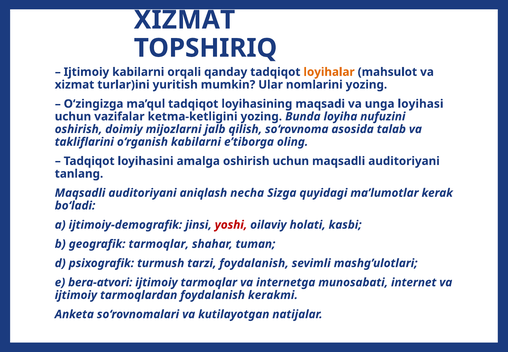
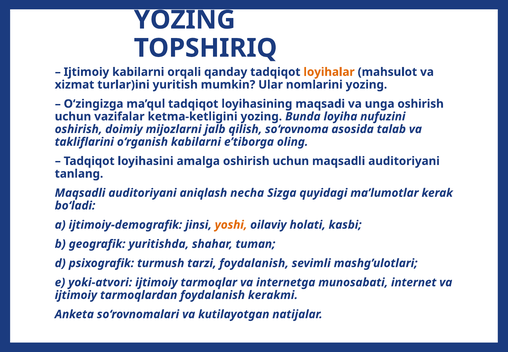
XIZMAT at (184, 20): XIZMAT -> YOZING
unga loyihasi: loyihasi -> oshirish
yoshi colour: red -> orange
geografik tarmoqlar: tarmoqlar -> yuritishda
bera-atvori: bera-atvori -> yoki-atvori
